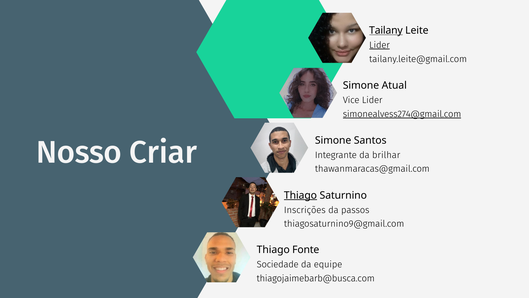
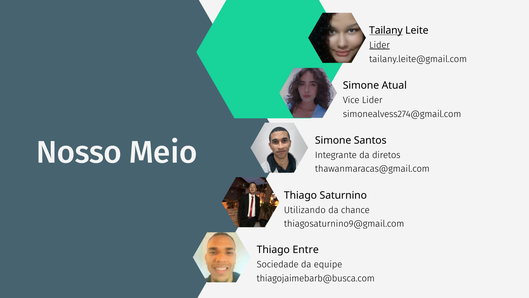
simonealvess274@gmail.com underline: present -> none
Criar: Criar -> Meio
brilhar: brilhar -> diretos
Thiago at (300, 195) underline: present -> none
Inscrições: Inscrições -> Utilizando
passos: passos -> chance
Fonte: Fonte -> Entre
